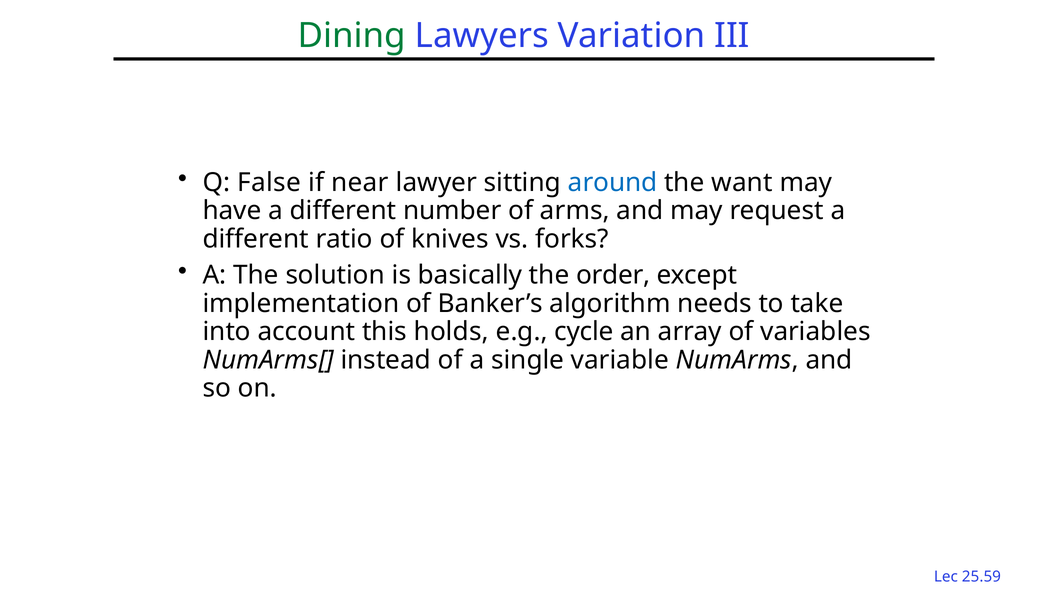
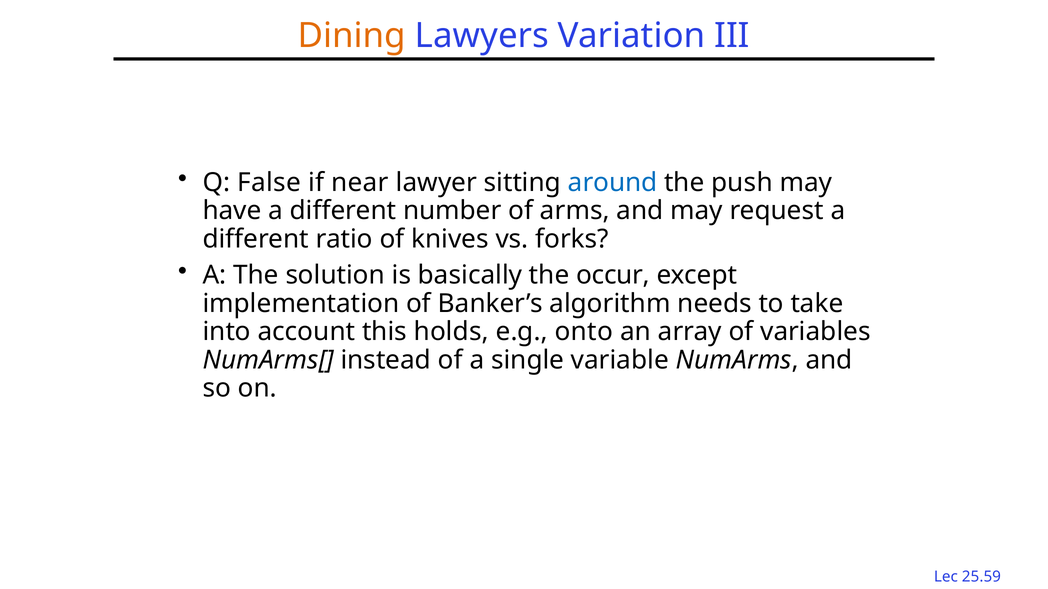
Dining colour: green -> orange
want: want -> push
order: order -> occur
cycle: cycle -> onto
